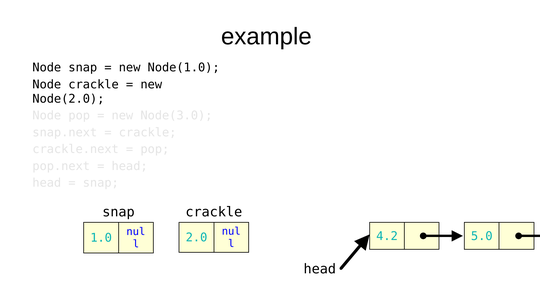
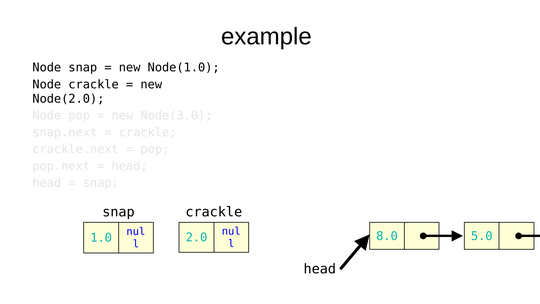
4.2: 4.2 -> 8.0
